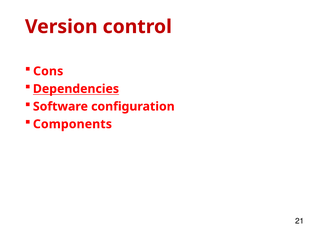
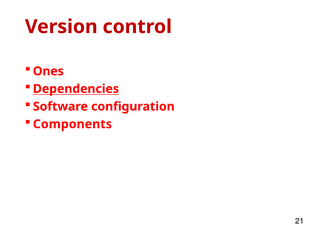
Cons: Cons -> Ones
